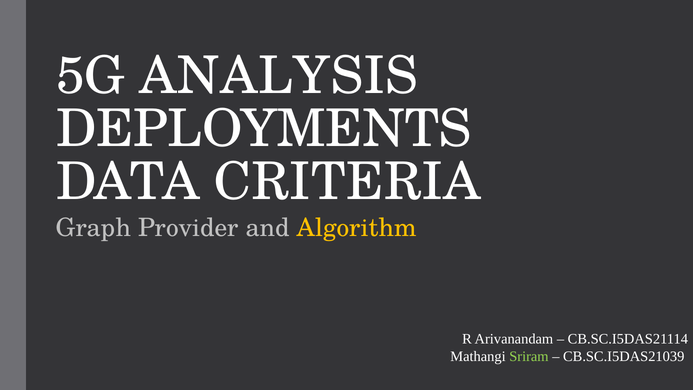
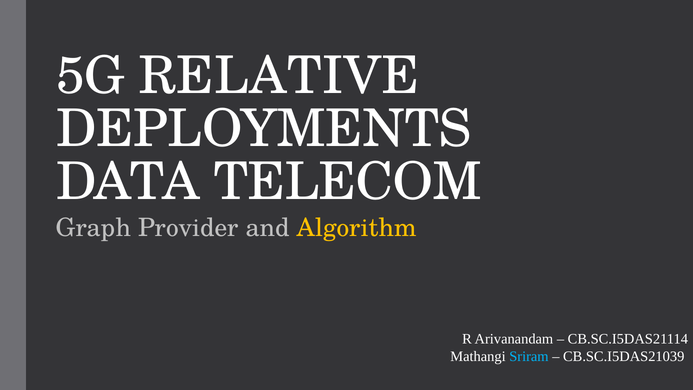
ANALYSIS: ANALYSIS -> RELATIVE
CRITERIA: CRITERIA -> TELECOM
Sriram colour: light green -> light blue
